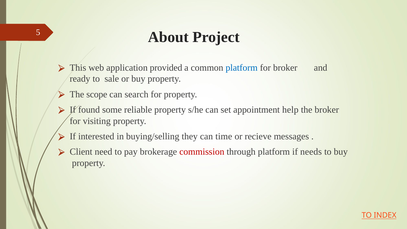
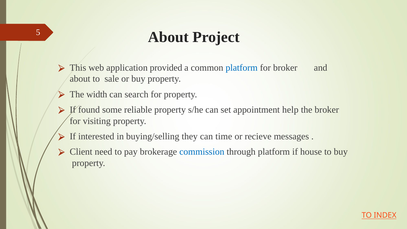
ready at (80, 79): ready -> about
scope: scope -> width
commission colour: red -> blue
needs: needs -> house
